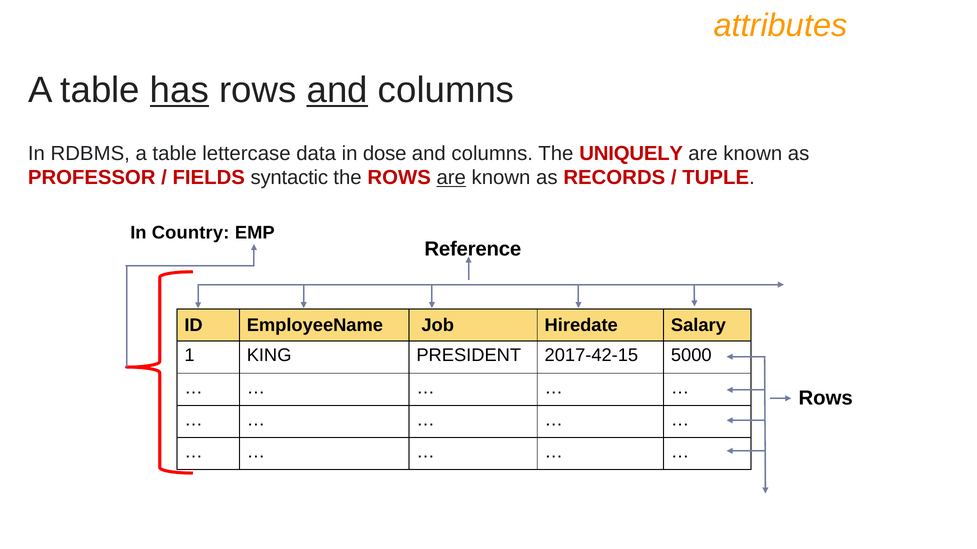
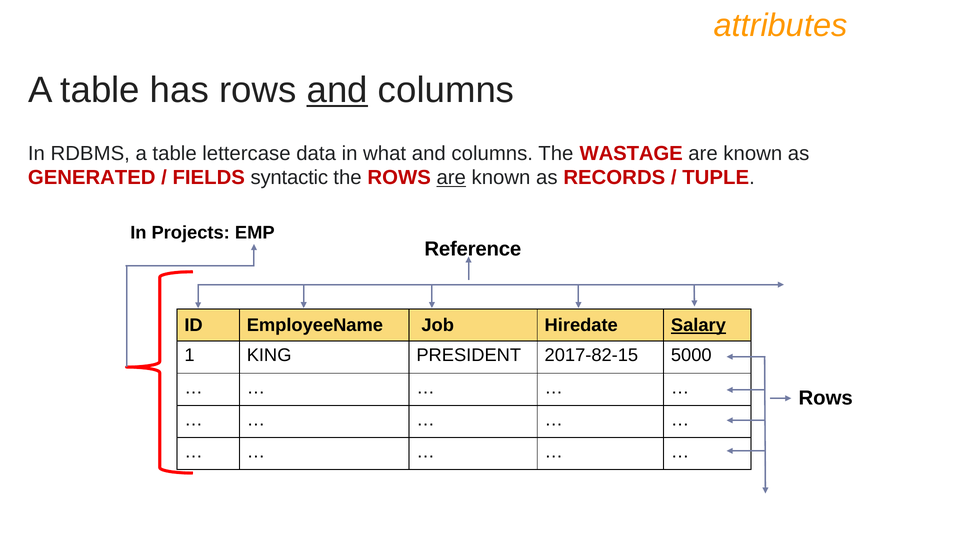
has underline: present -> none
dose: dose -> what
UNIQUELY: UNIQUELY -> WASTAGE
PROFESSOR: PROFESSOR -> GENERATED
Country: Country -> Projects
Salary underline: none -> present
2017-42-15: 2017-42-15 -> 2017-82-15
